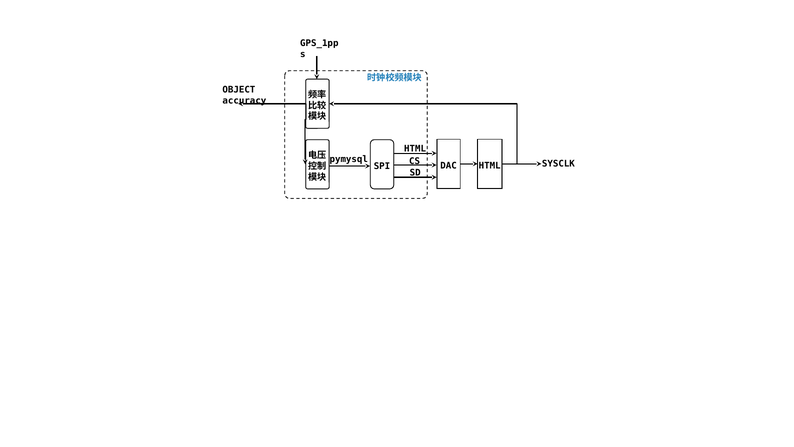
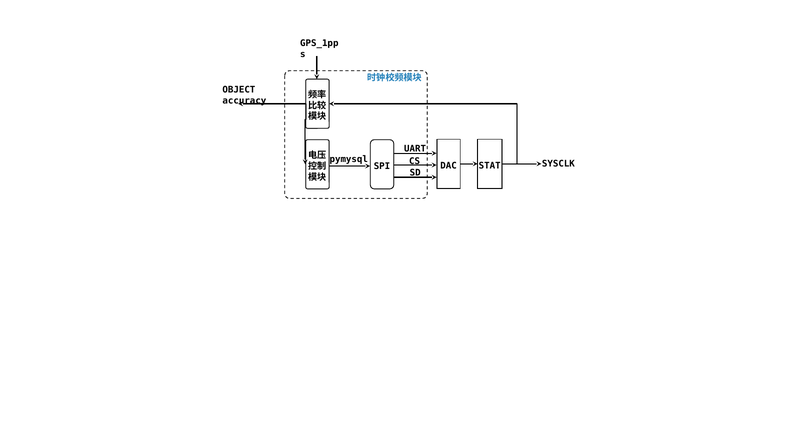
HTML at (415, 148): HTML -> UART
DAC HTML: HTML -> STAT
